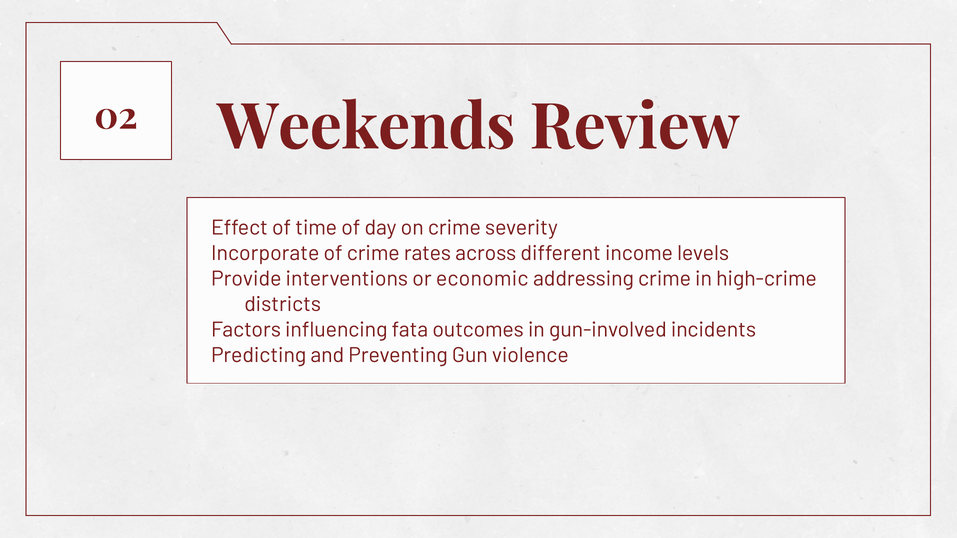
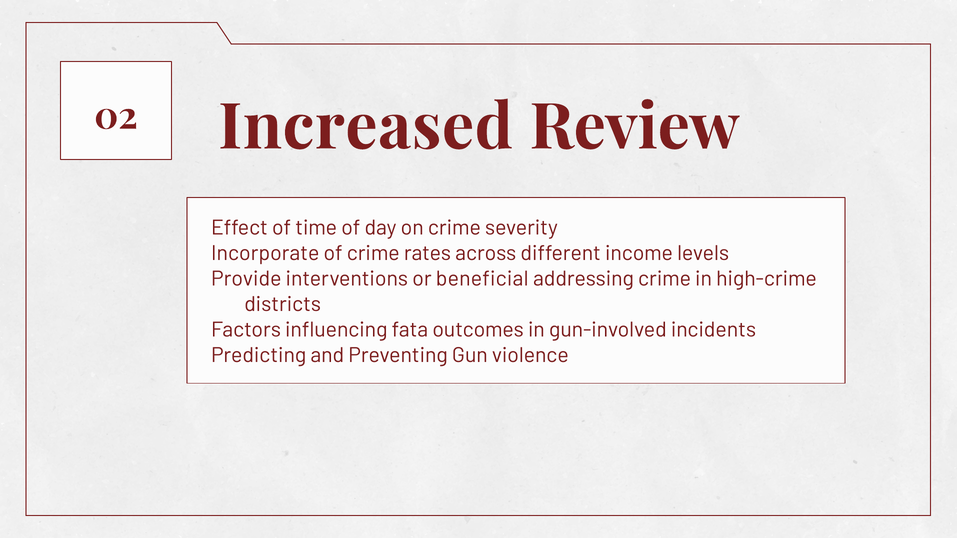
Weekends: Weekends -> Increased
economic: economic -> beneficial
